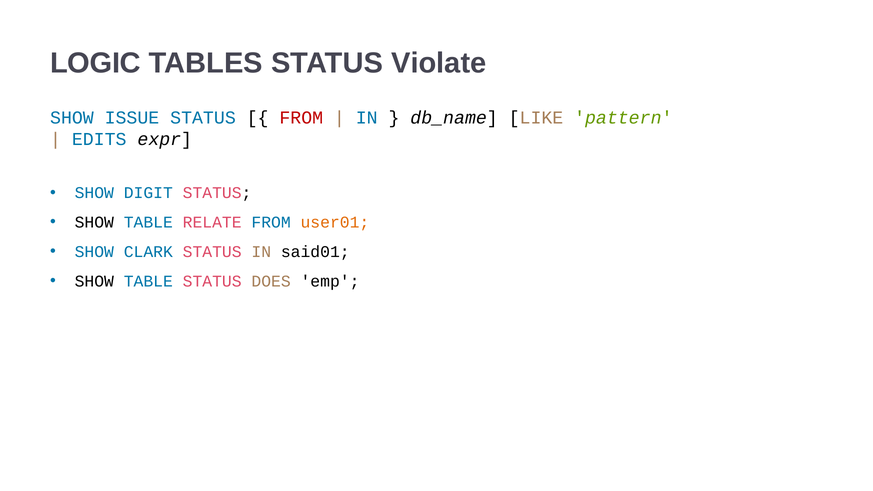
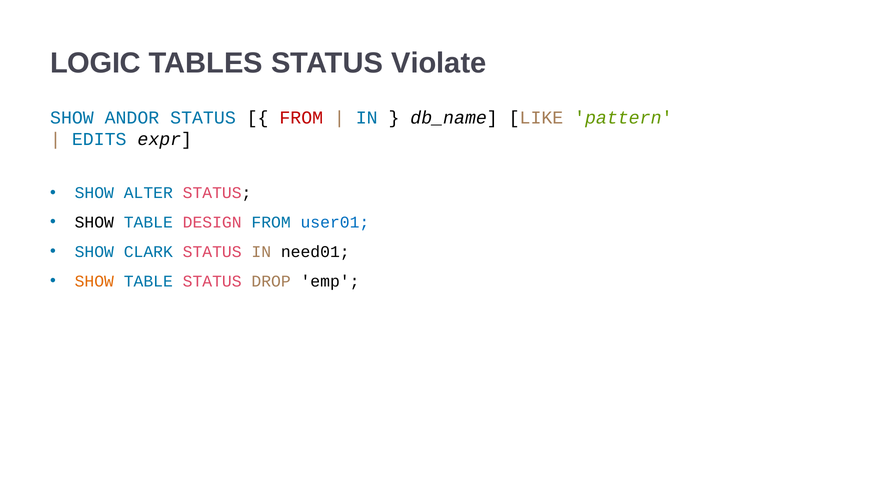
ISSUE: ISSUE -> ANDOR
DIGIT: DIGIT -> ALTER
RELATE: RELATE -> DESIGN
user01 colour: orange -> blue
said01: said01 -> need01
SHOW at (94, 281) colour: black -> orange
DOES: DOES -> DROP
